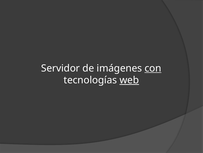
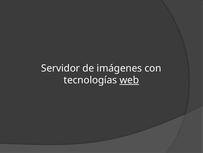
con underline: present -> none
